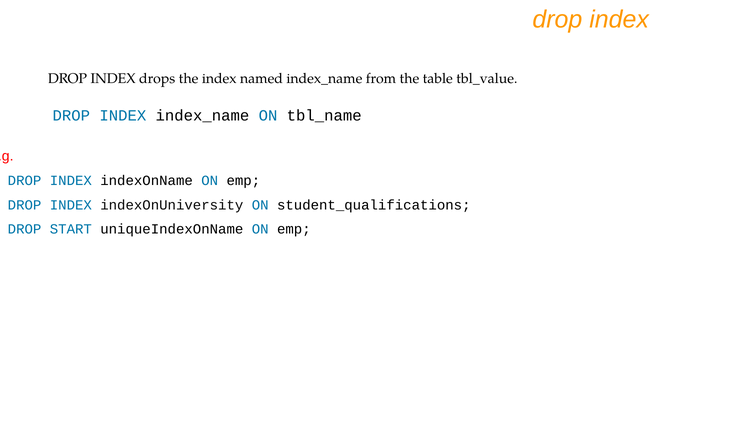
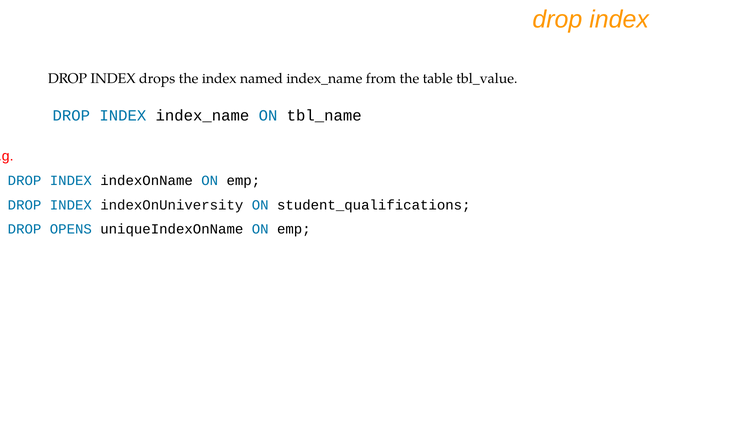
START: START -> OPENS
